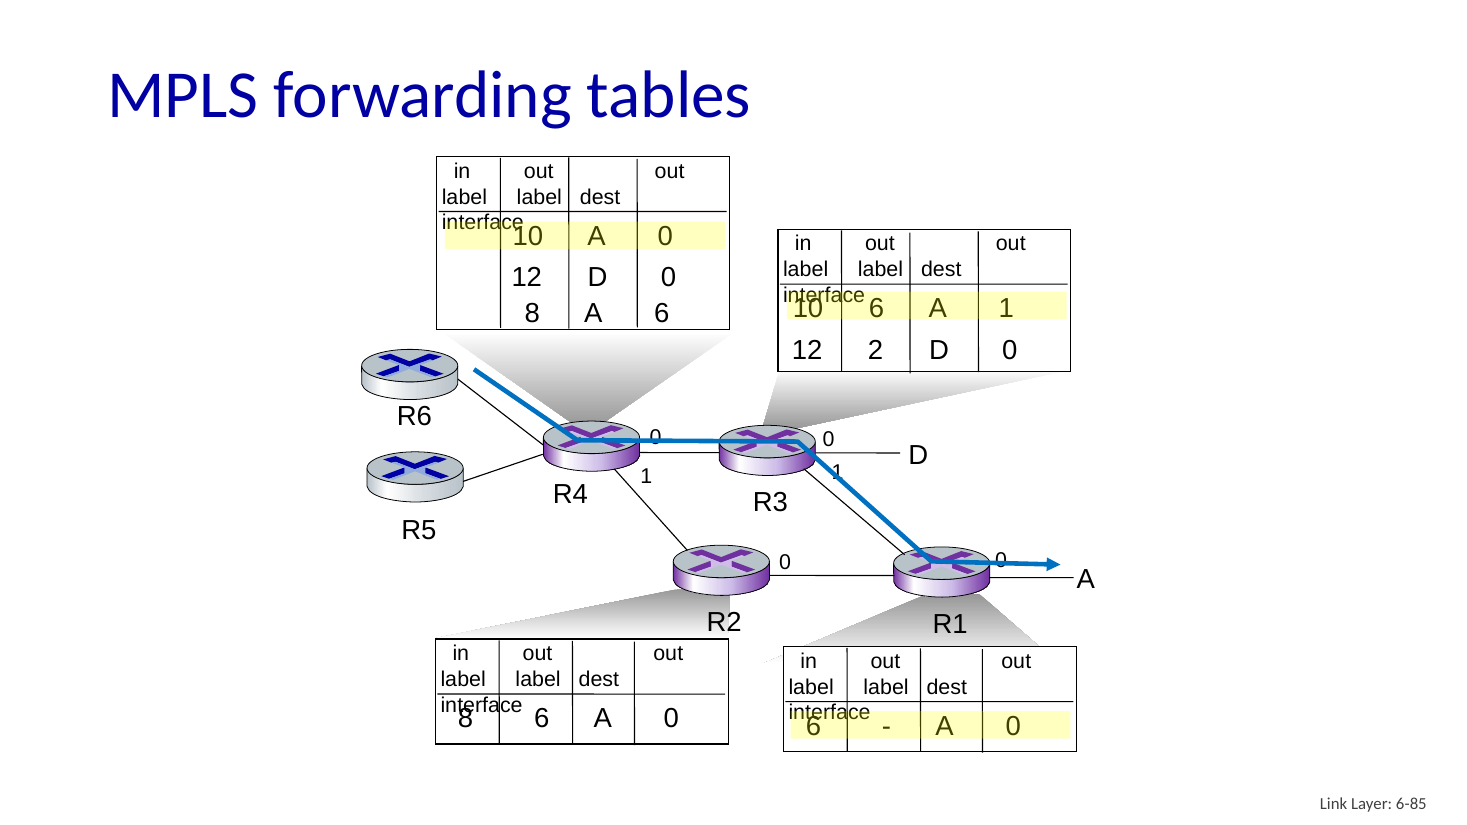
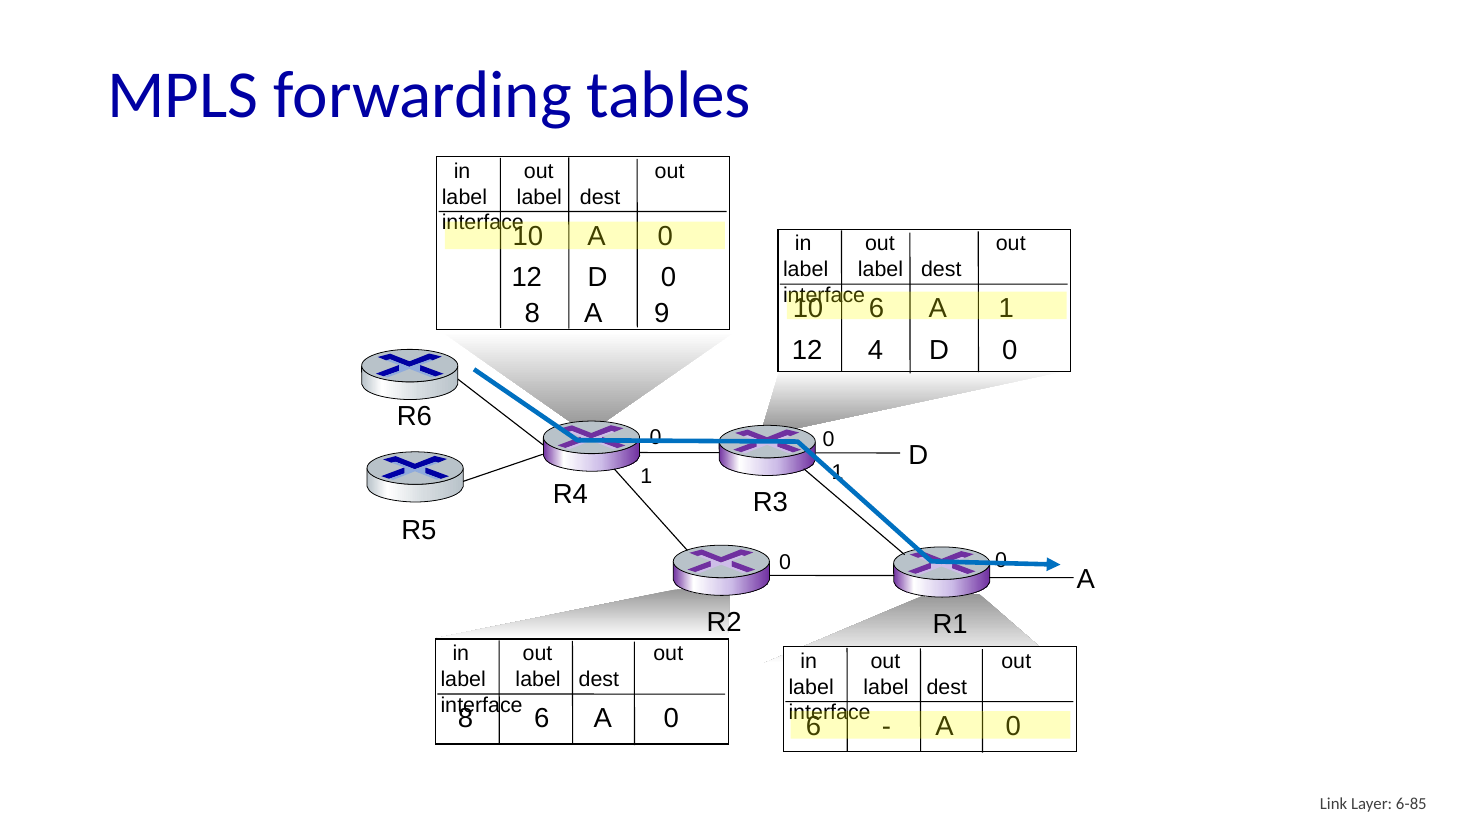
A 6: 6 -> 9
2: 2 -> 4
